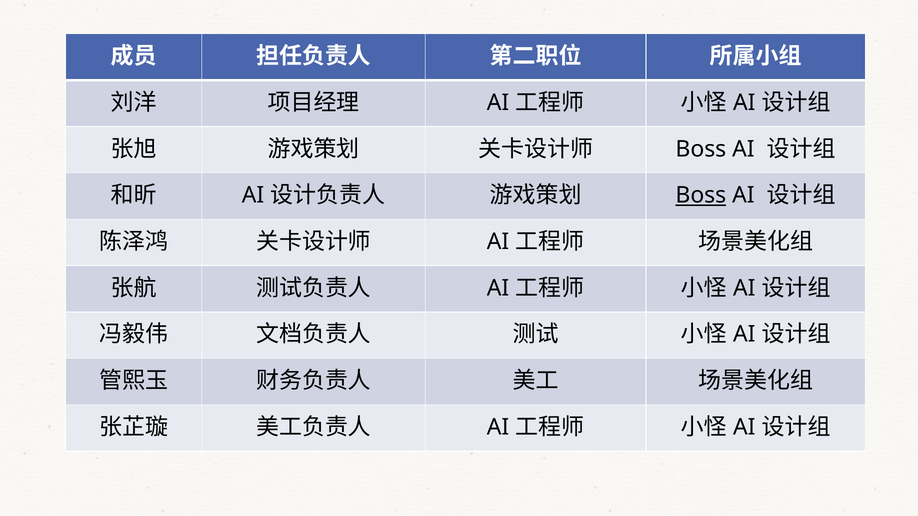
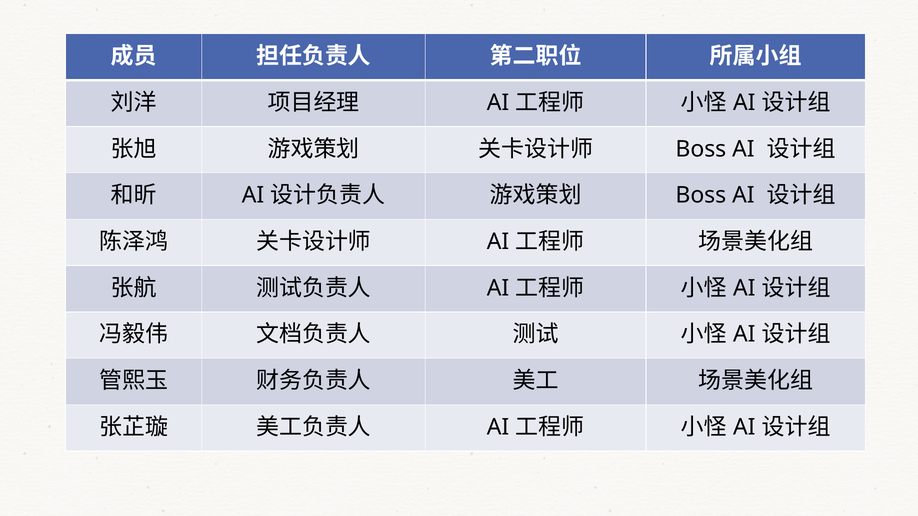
Boss at (701, 195) underline: present -> none
